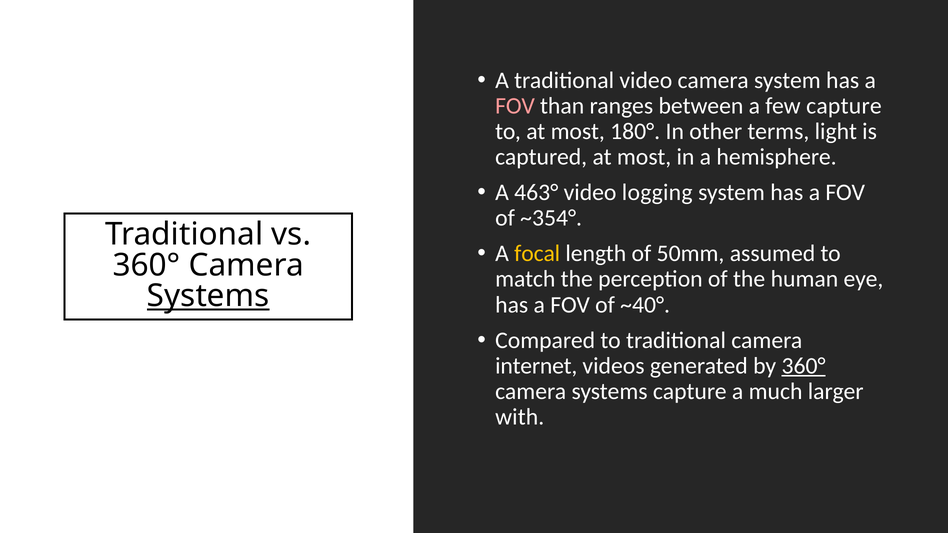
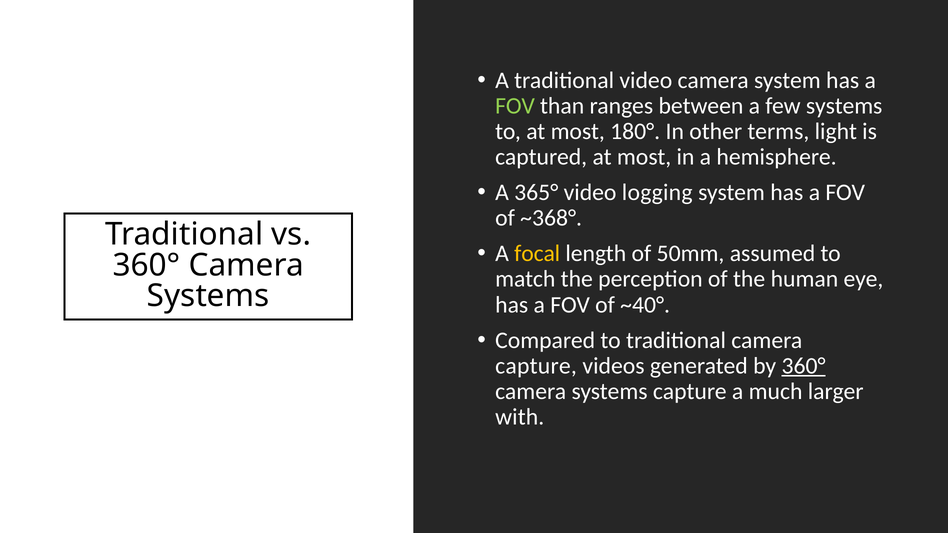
FOV at (515, 106) colour: pink -> light green
few capture: capture -> systems
463°: 463° -> 365°
~354°: ~354° -> ~368°
Systems at (208, 296) underline: present -> none
internet at (536, 366): internet -> capture
